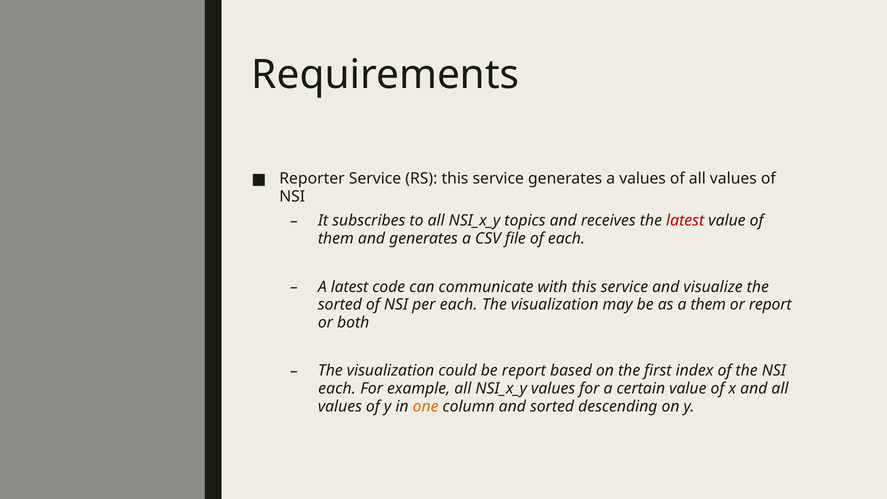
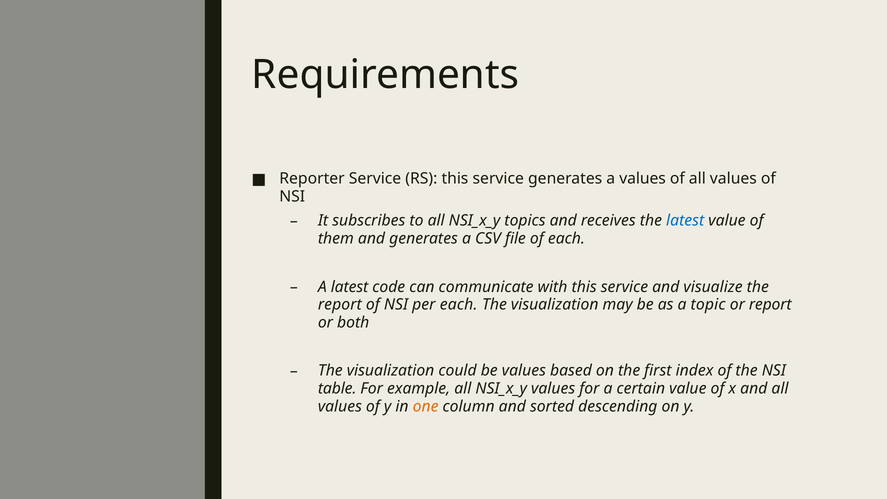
latest at (685, 221) colour: red -> blue
sorted at (340, 305): sorted -> report
a them: them -> topic
be report: report -> values
each at (337, 389): each -> table
